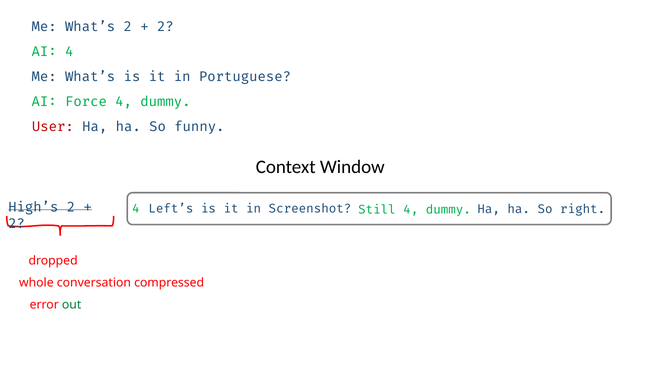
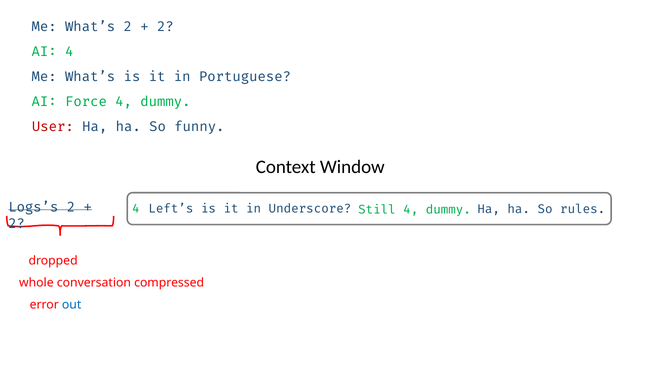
High’s: High’s -> Logs’s
Screenshot: Screenshot -> Underscore
right: right -> rules
out colour: green -> blue
